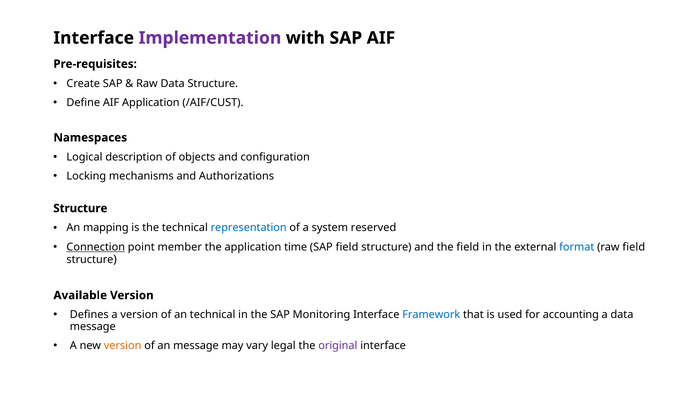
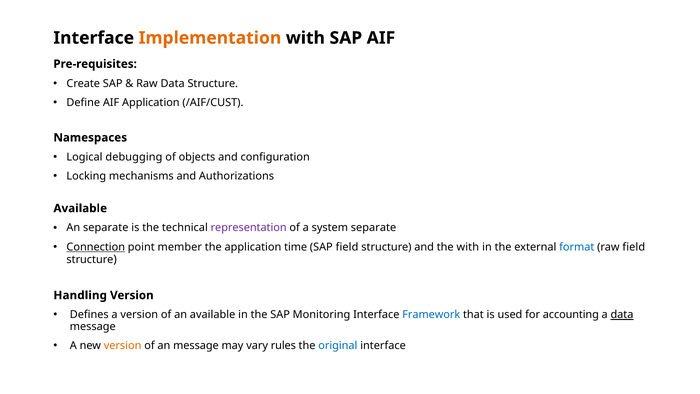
Implementation colour: purple -> orange
description: description -> debugging
Structure at (80, 208): Structure -> Available
An mapping: mapping -> separate
representation colour: blue -> purple
system reserved: reserved -> separate
the field: field -> with
Available: Available -> Handling
an technical: technical -> available
data at (622, 315) underline: none -> present
legal: legal -> rules
original colour: purple -> blue
